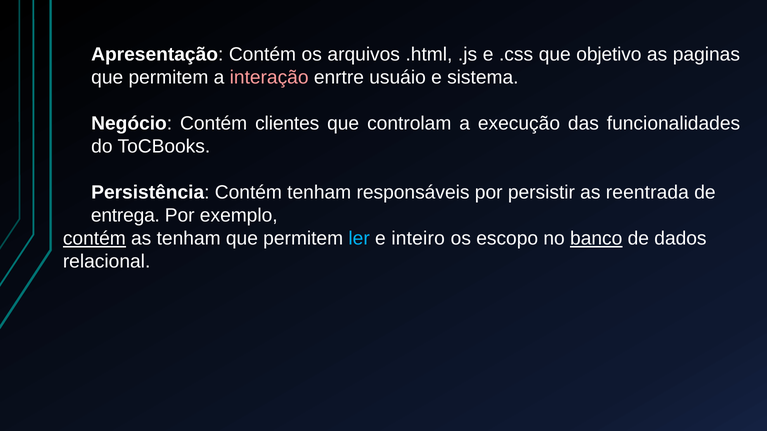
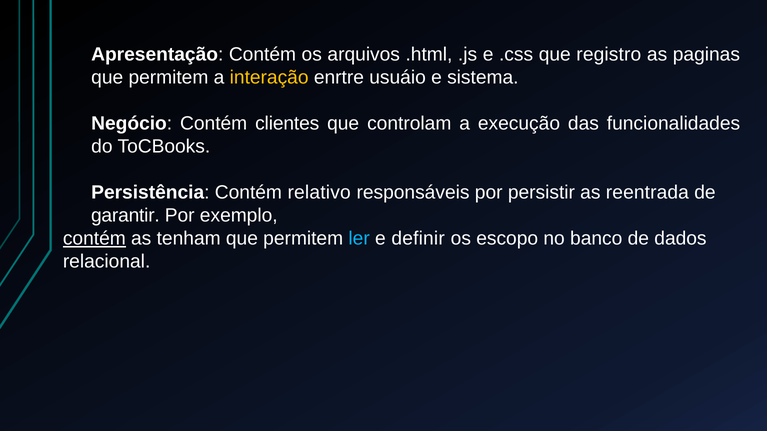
objetivo: objetivo -> registro
interação colour: pink -> yellow
Contém tenham: tenham -> relativo
entrega: entrega -> garantir
inteiro: inteiro -> definir
banco underline: present -> none
